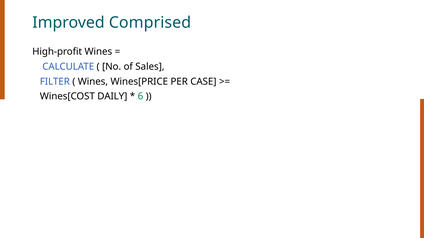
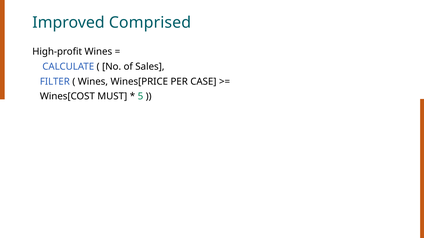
DAILY: DAILY -> MUST
6: 6 -> 5
